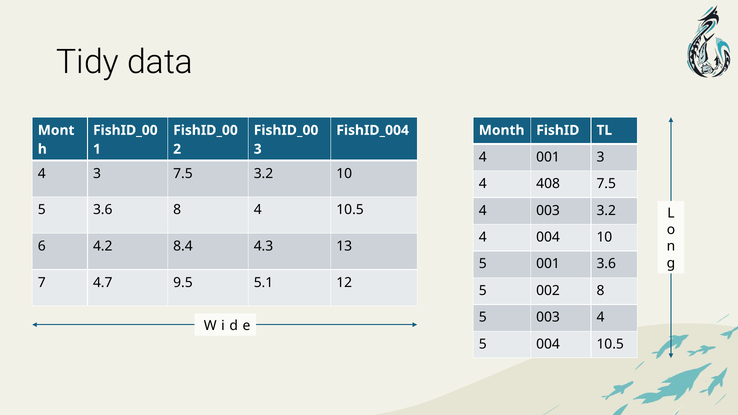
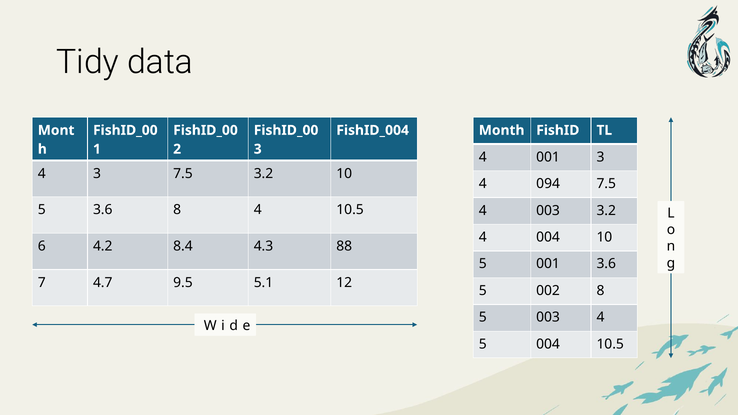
408: 408 -> 094
13: 13 -> 88
